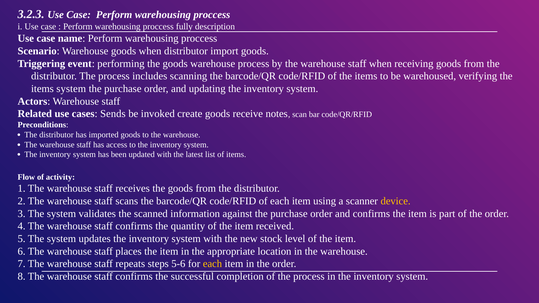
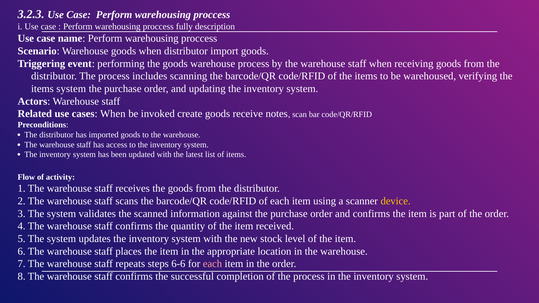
cases Sends: Sends -> When
5-6: 5-6 -> 6-6
each at (212, 264) colour: yellow -> pink
